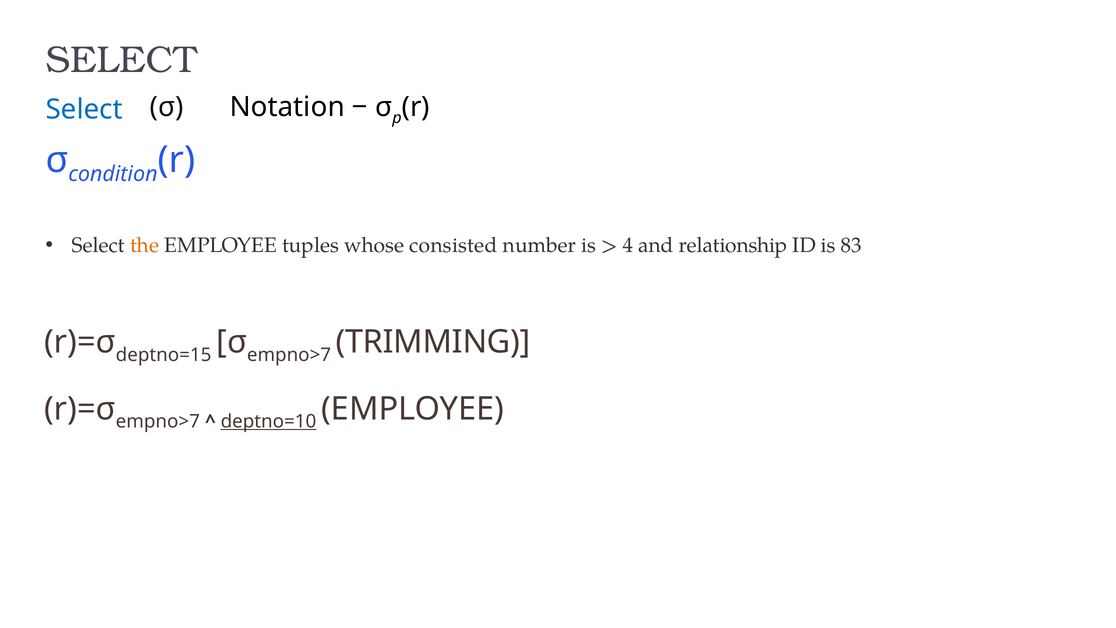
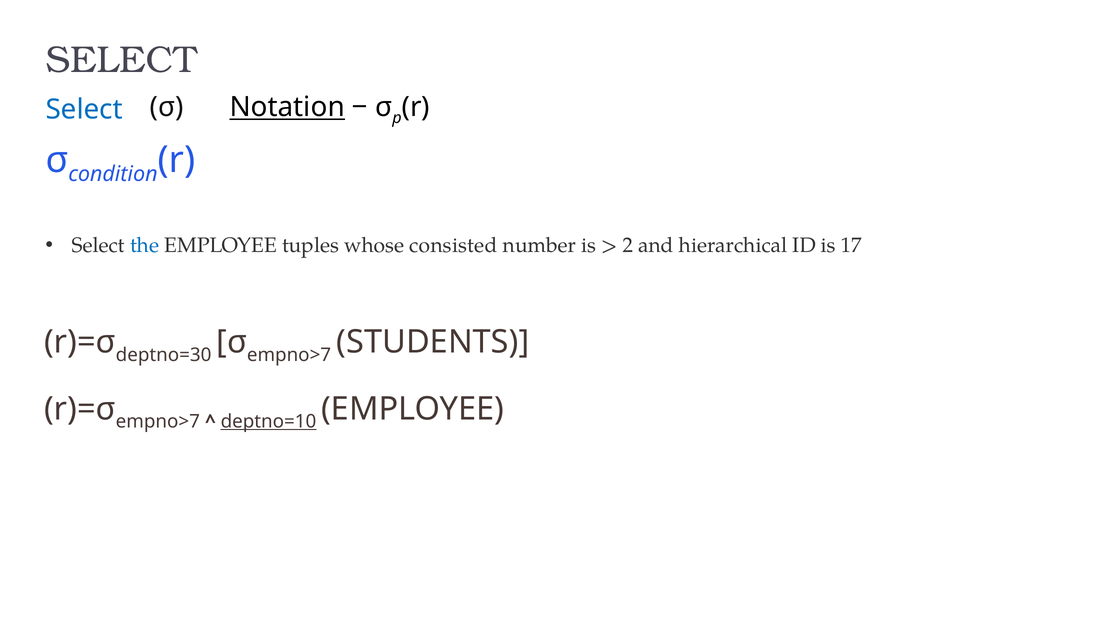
Notation underline: none -> present
the colour: orange -> blue
4: 4 -> 2
relationship: relationship -> hierarchical
83: 83 -> 17
deptno=15: deptno=15 -> deptno=30
TRIMMING: TRIMMING -> STUDENTS
